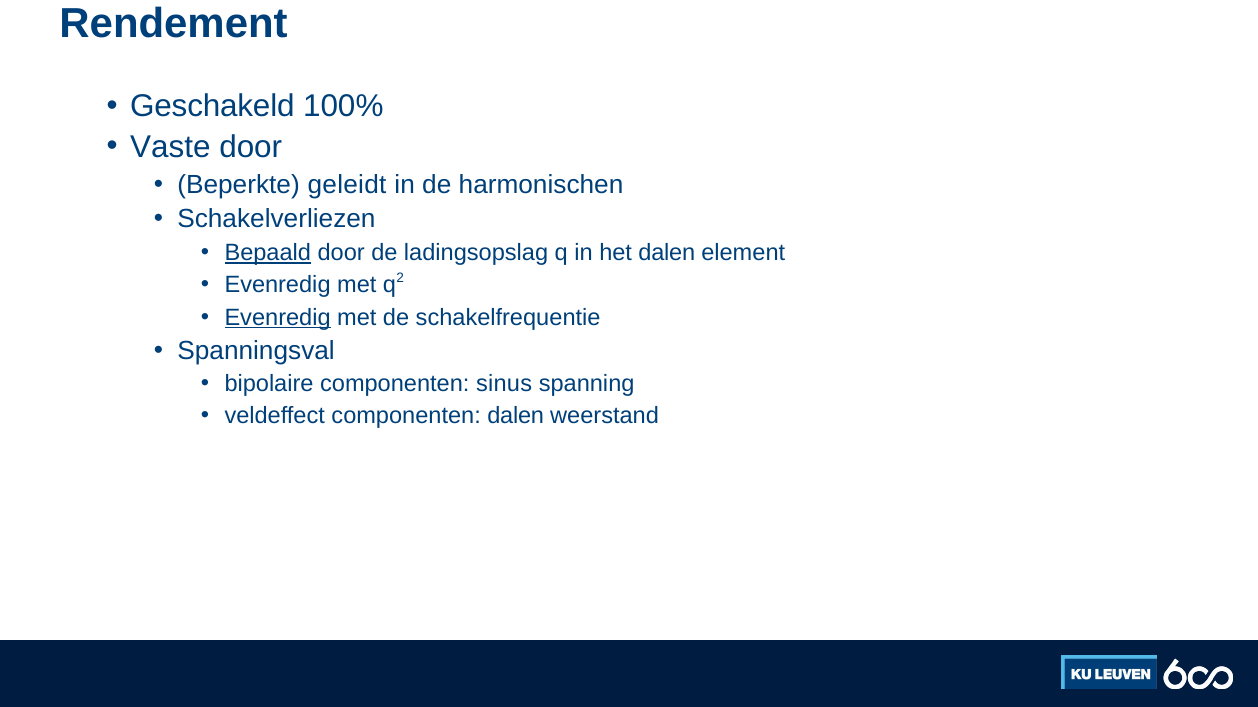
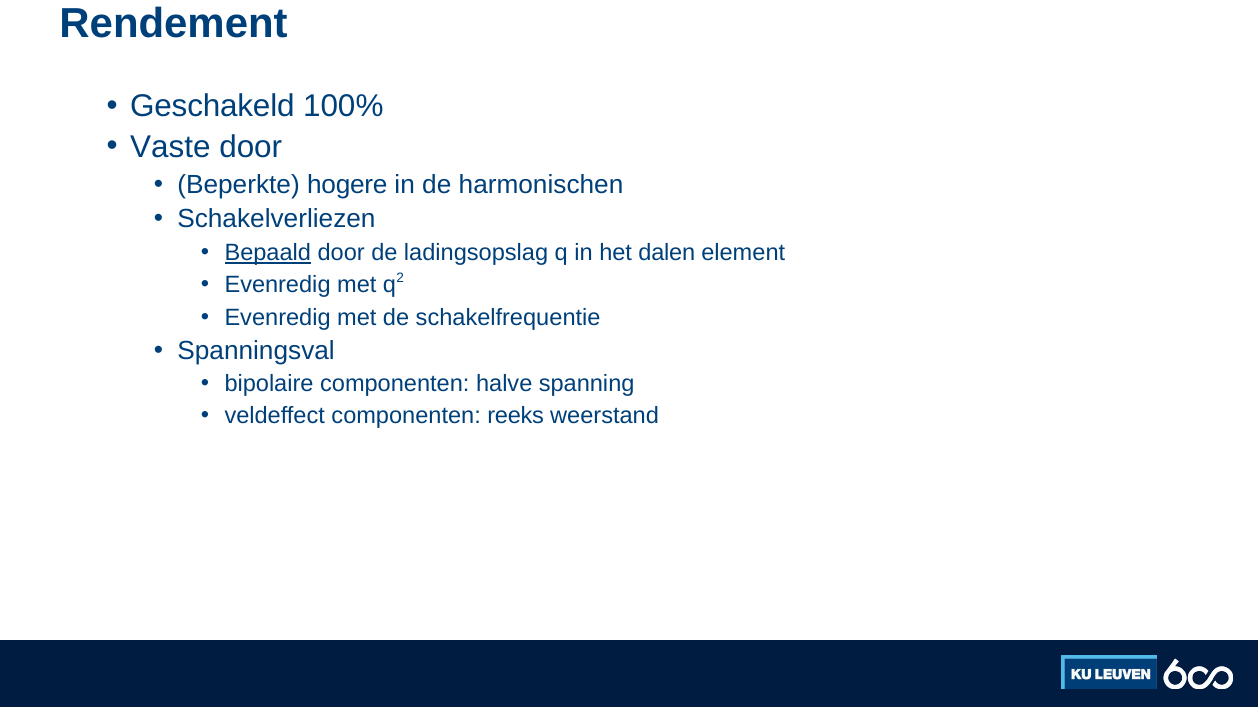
geleidt: geleidt -> hogere
Evenredig at (278, 318) underline: present -> none
sinus: sinus -> halve
componenten dalen: dalen -> reeks
